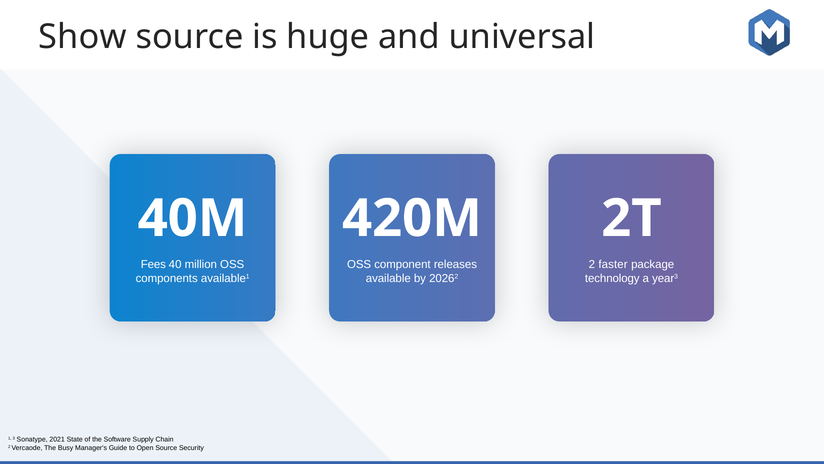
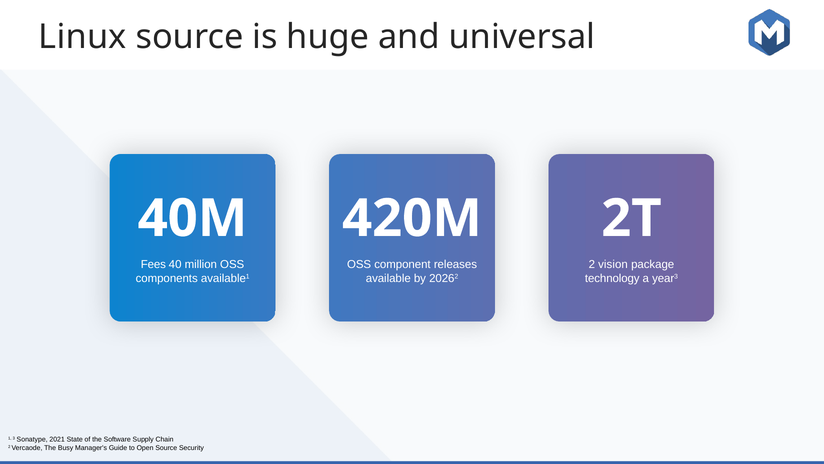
Show: Show -> Linux
faster: faster -> vision
